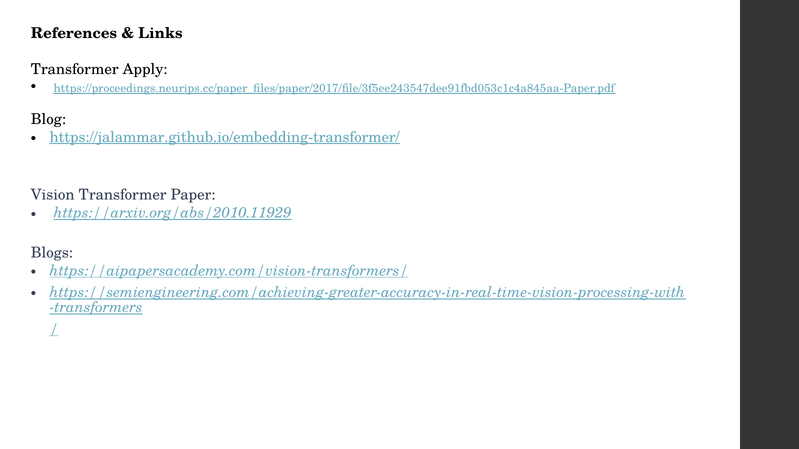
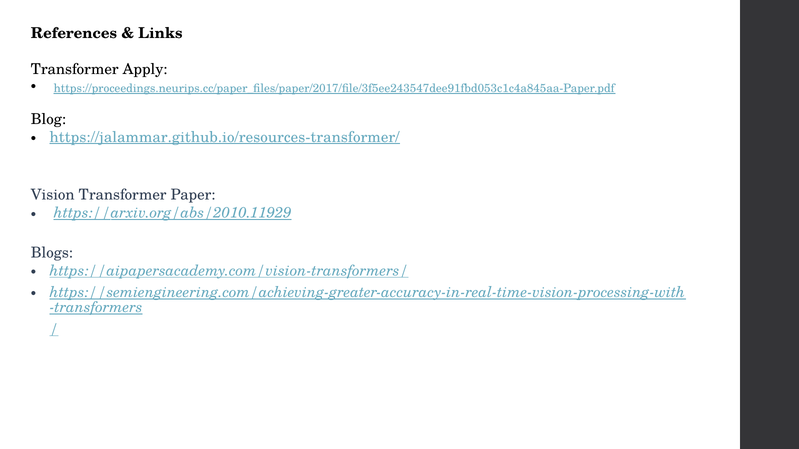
https://jalammar.github.io/embedding-transformer/: https://jalammar.github.io/embedding-transformer/ -> https://jalammar.github.io/resources-transformer/
